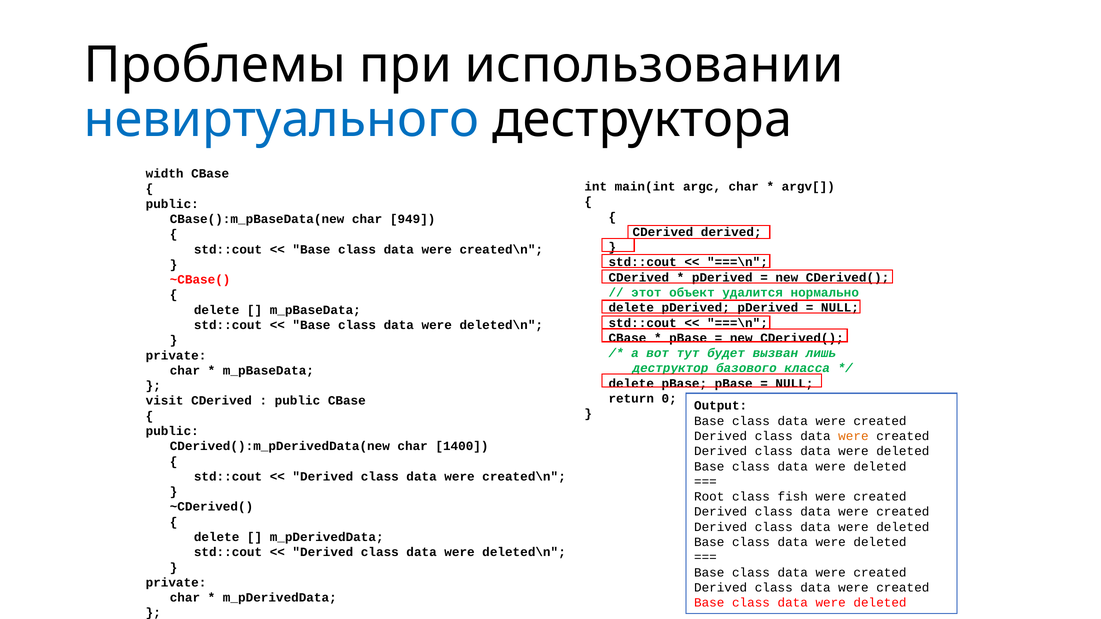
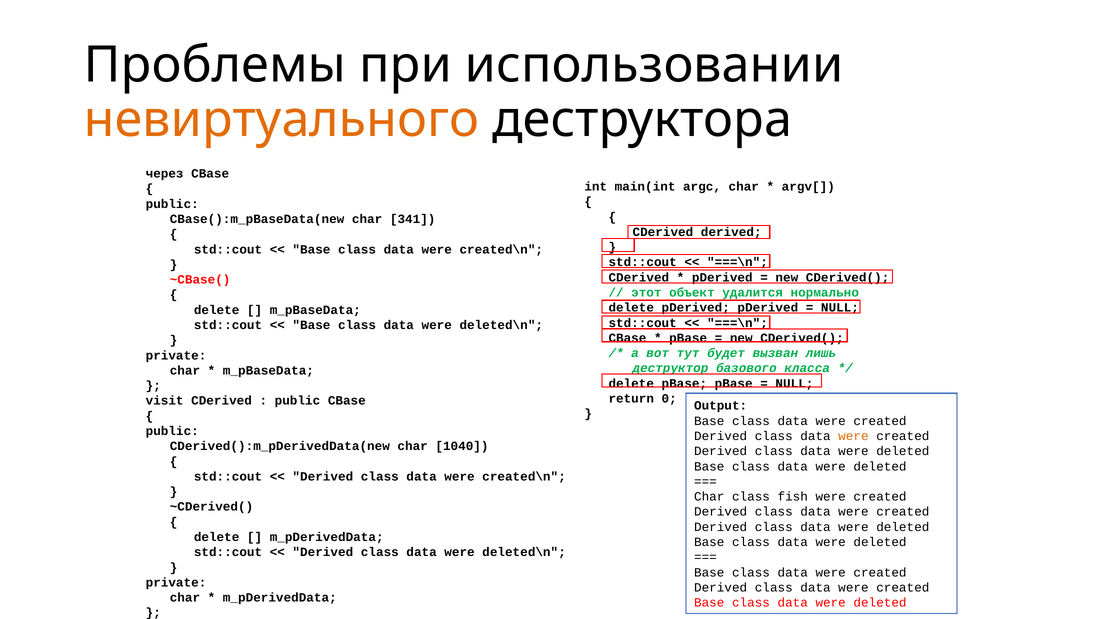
невиртуального colour: blue -> orange
width: width -> через
949: 949 -> 341
1400: 1400 -> 1040
Root at (709, 497): Root -> Char
